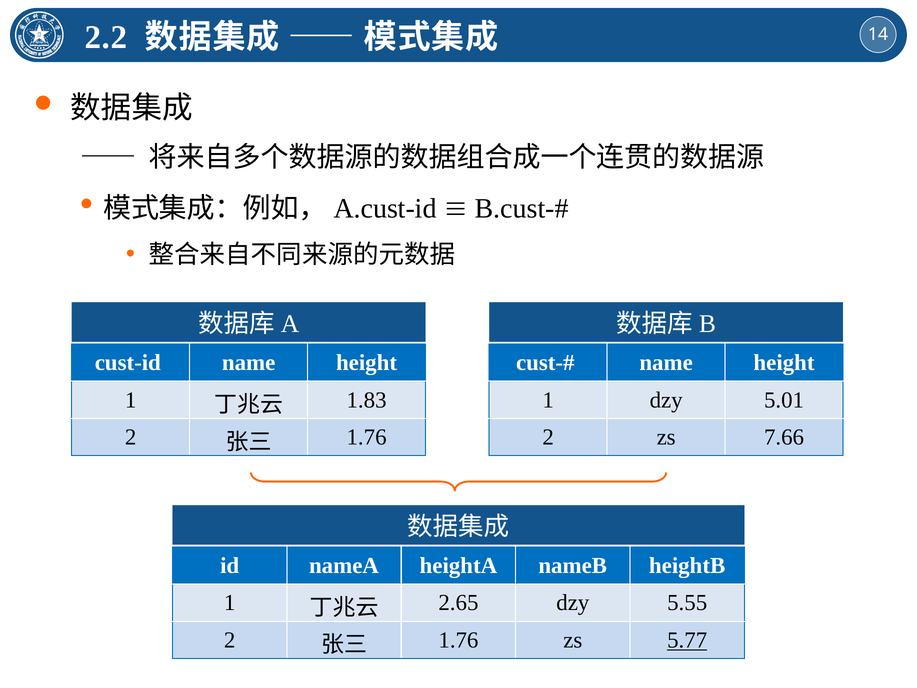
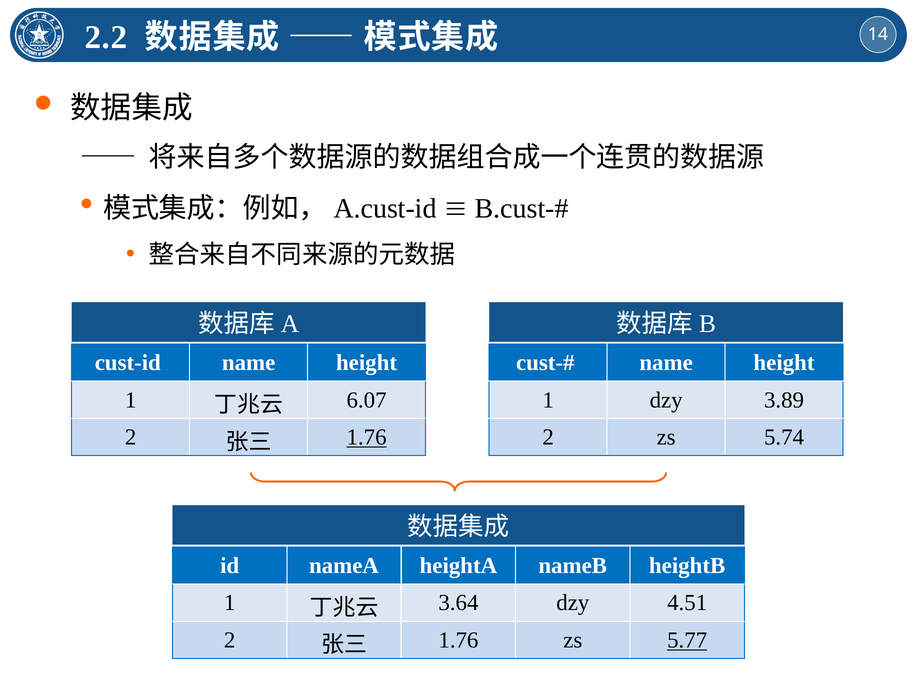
1.83: 1.83 -> 6.07
5.01: 5.01 -> 3.89
1.76 at (367, 437) underline: none -> present
7.66: 7.66 -> 5.74
2.65: 2.65 -> 3.64
5.55: 5.55 -> 4.51
